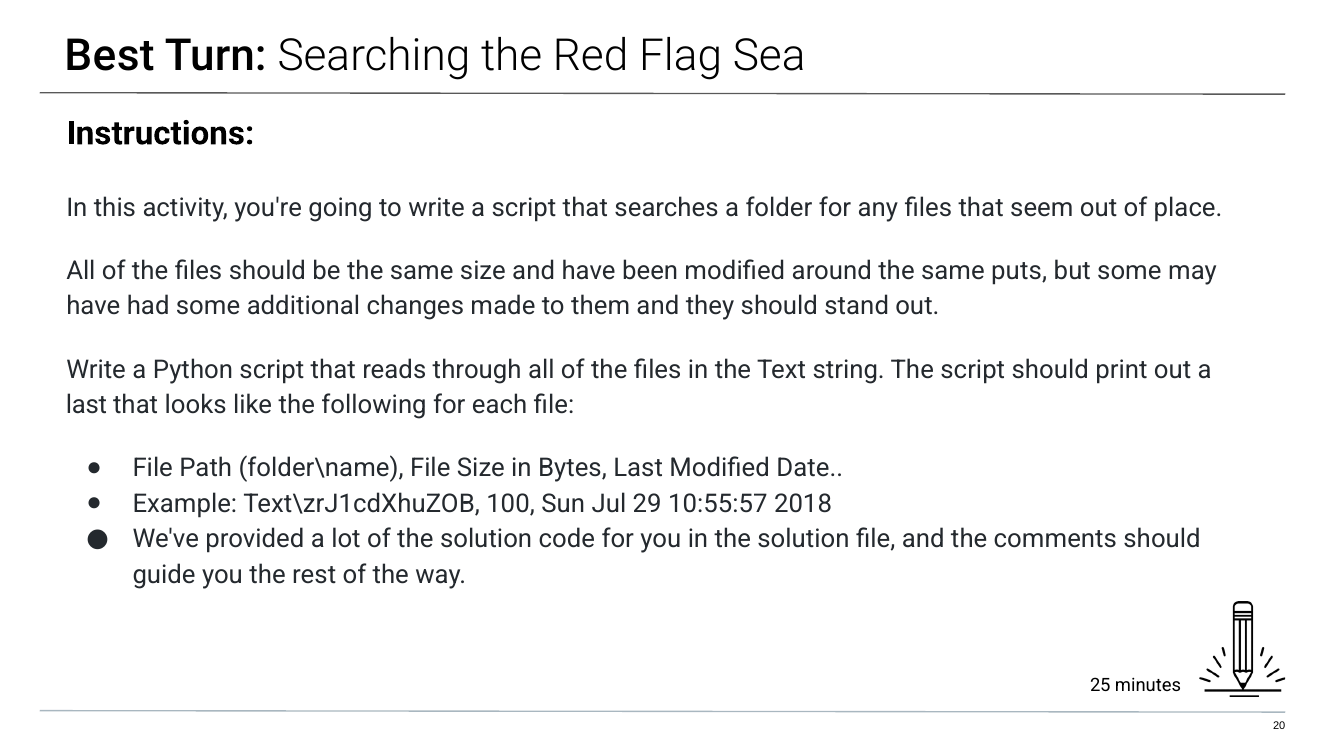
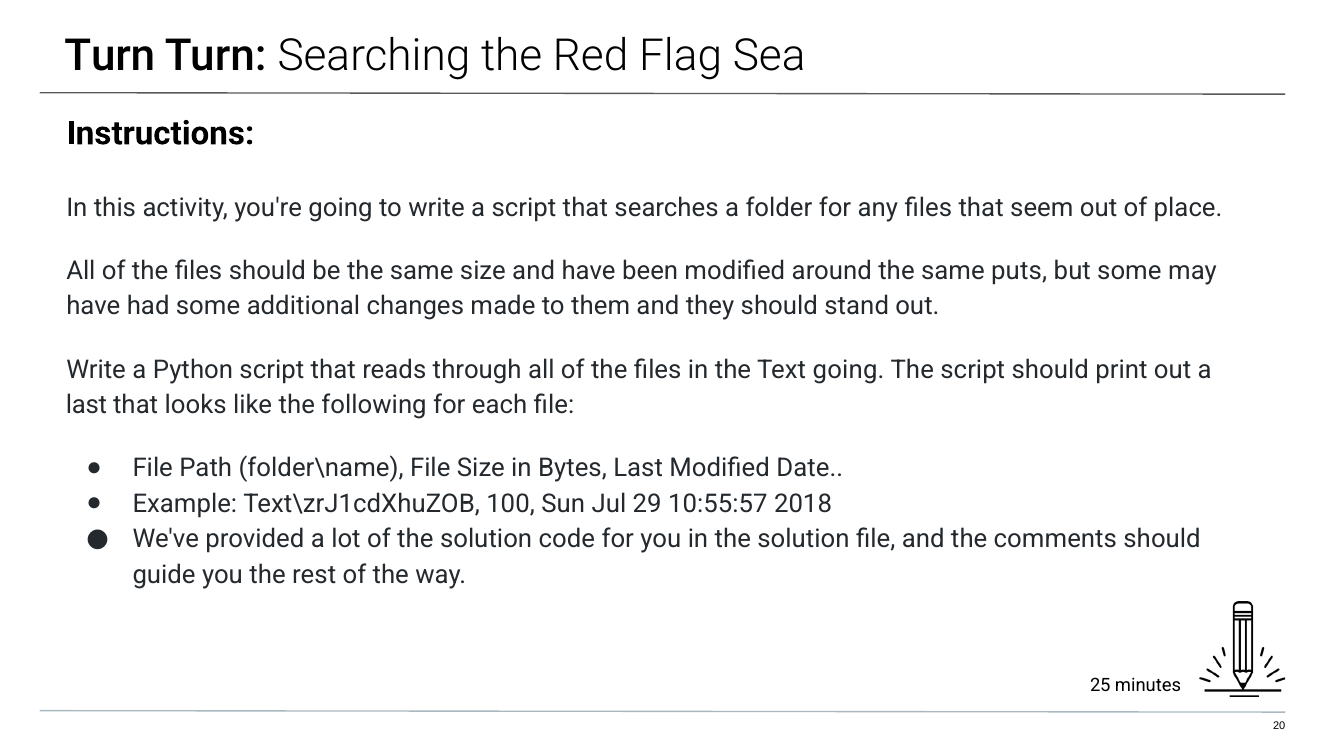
Best at (110, 56): Best -> Turn
Text string: string -> going
